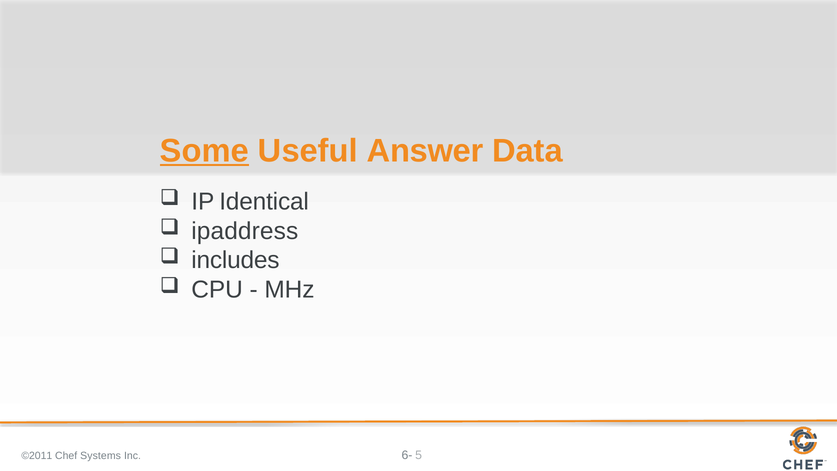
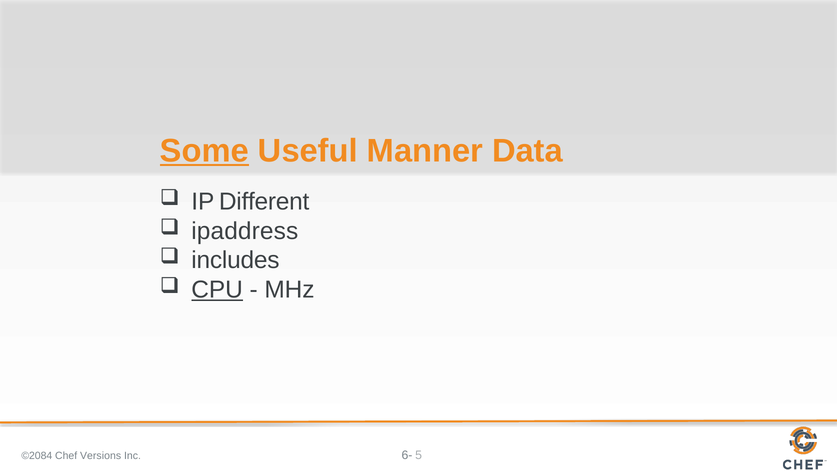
Answer: Answer -> Manner
Identical: Identical -> Different
CPU underline: none -> present
©2011: ©2011 -> ©2084
Systems: Systems -> Versions
